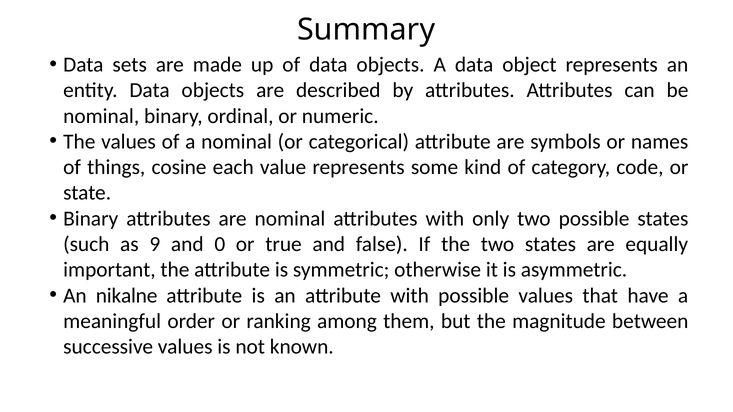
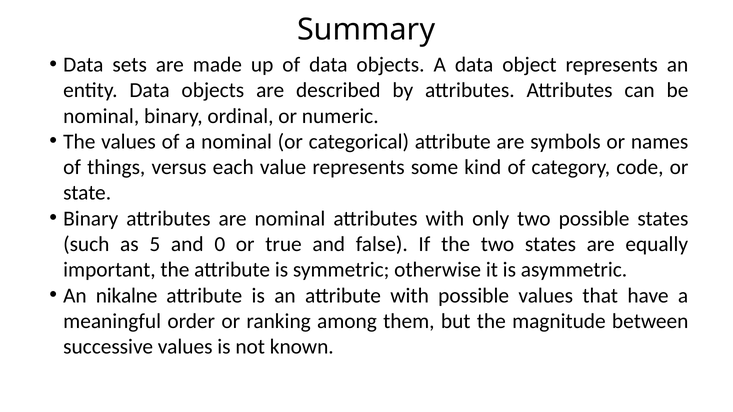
cosine: cosine -> versus
9: 9 -> 5
